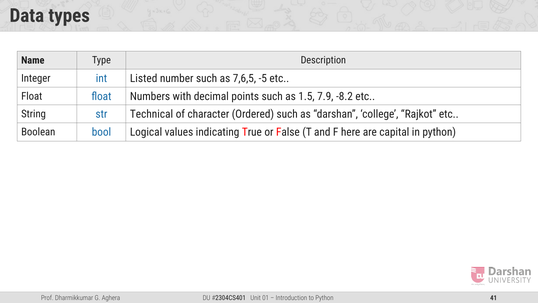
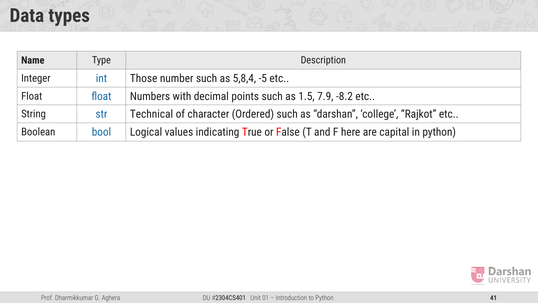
Listed: Listed -> Those
7,6,5: 7,6,5 -> 5,8,4
